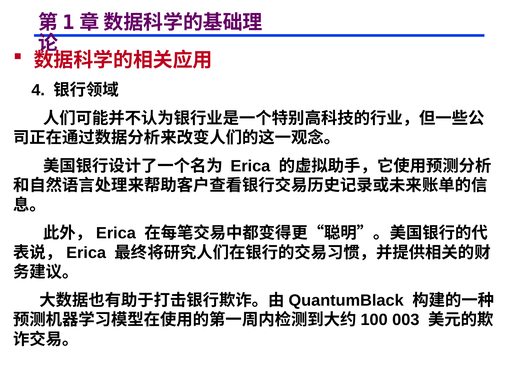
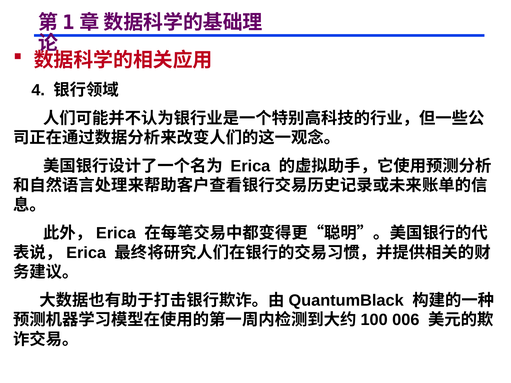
003: 003 -> 006
